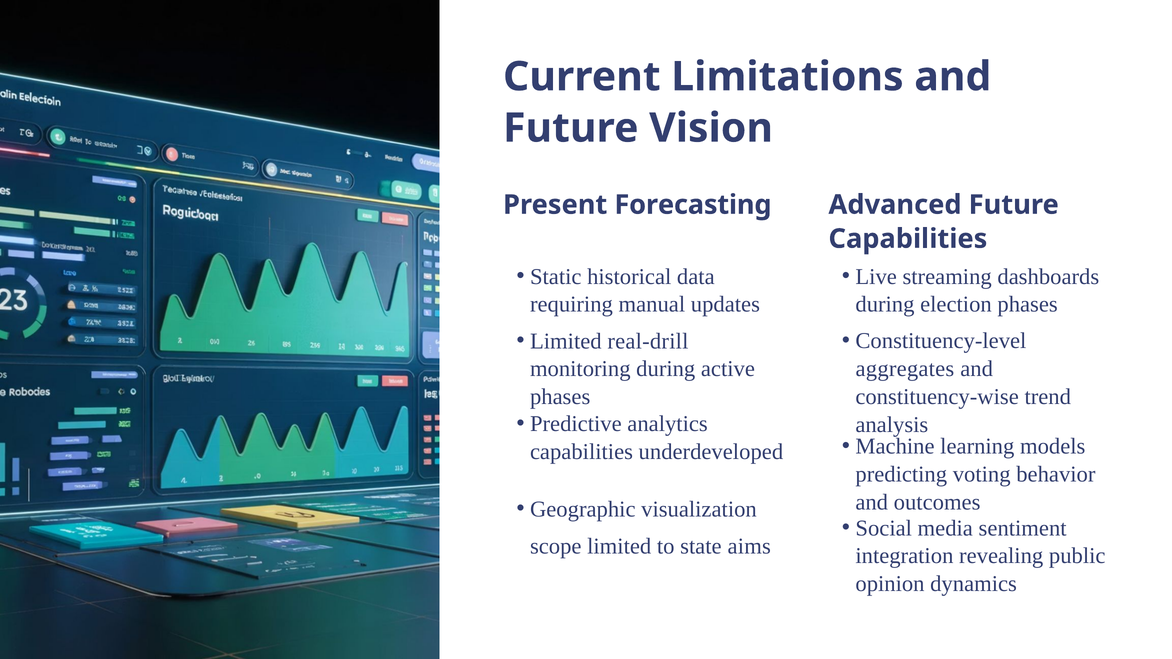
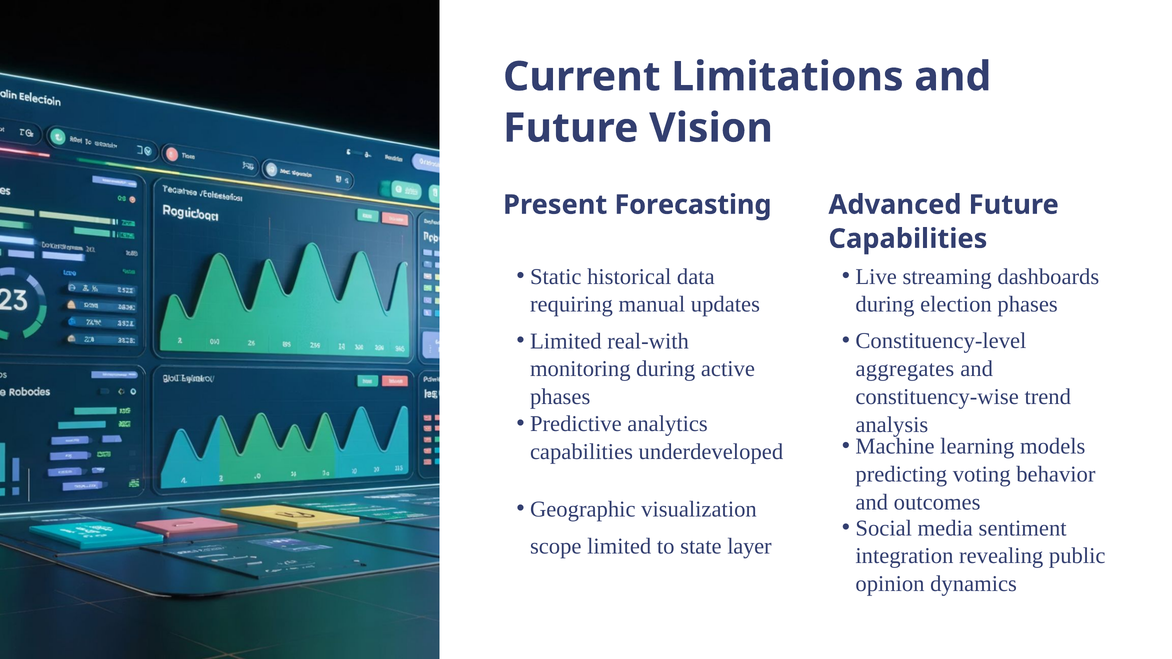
real-drill: real-drill -> real-with
aims: aims -> layer
